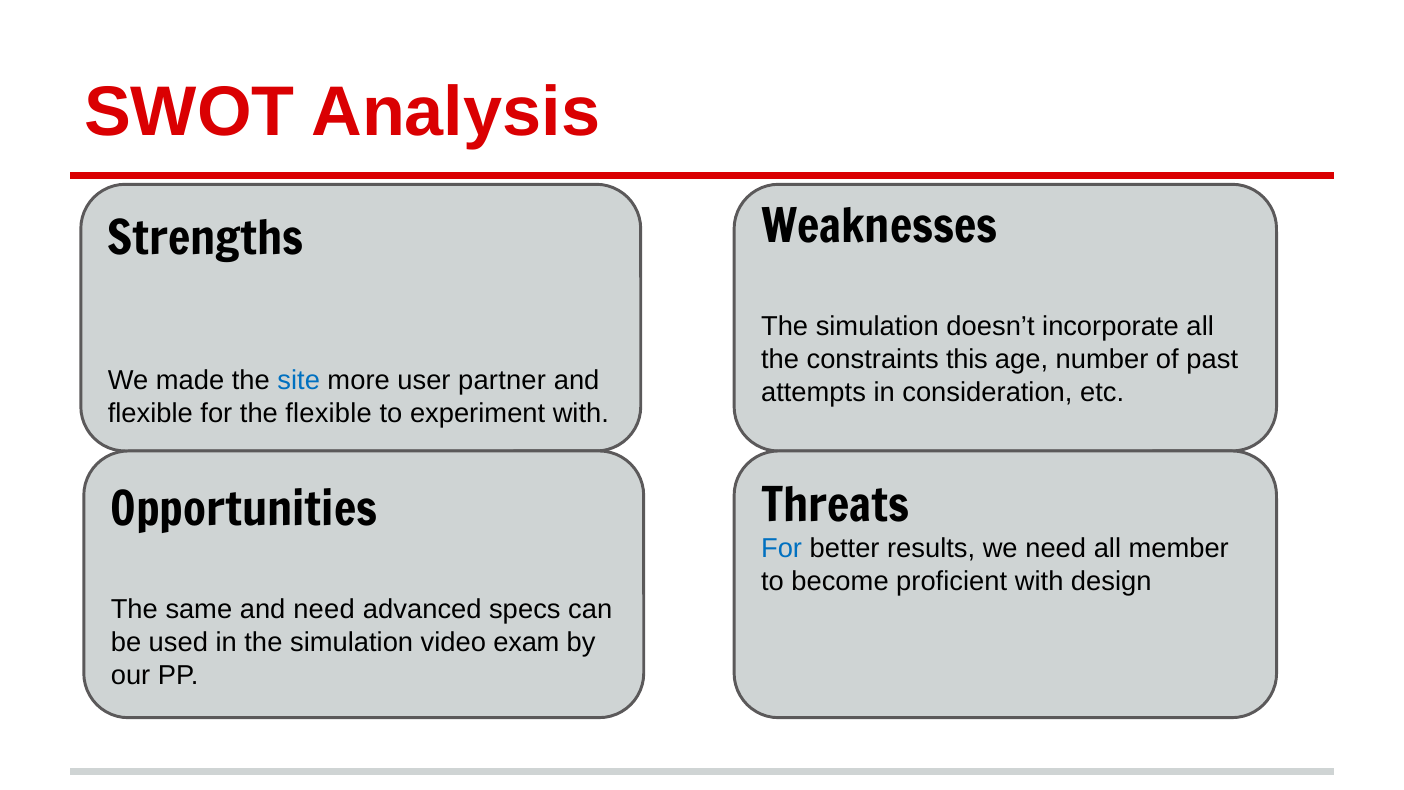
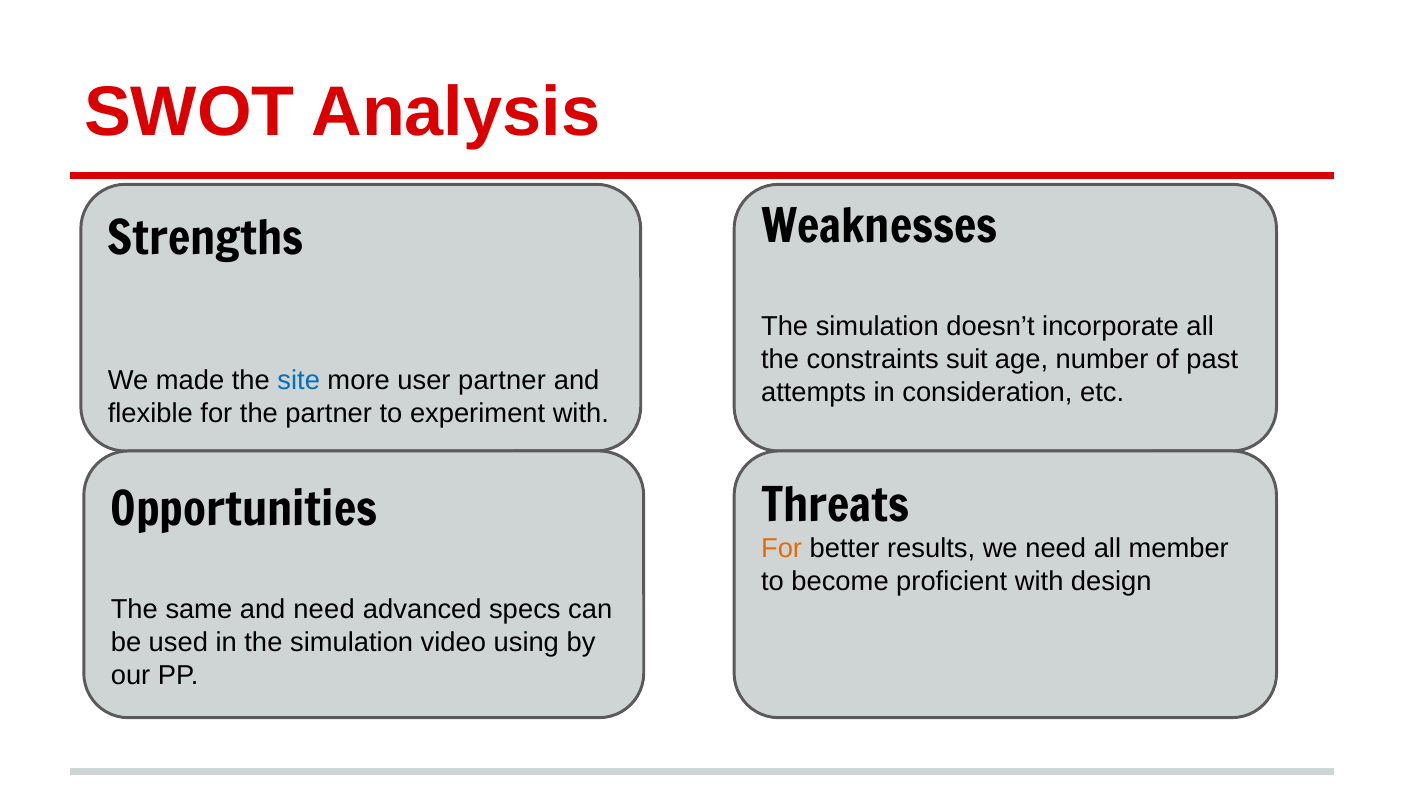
this: this -> suit
the flexible: flexible -> partner
For at (782, 549) colour: blue -> orange
exam: exam -> using
